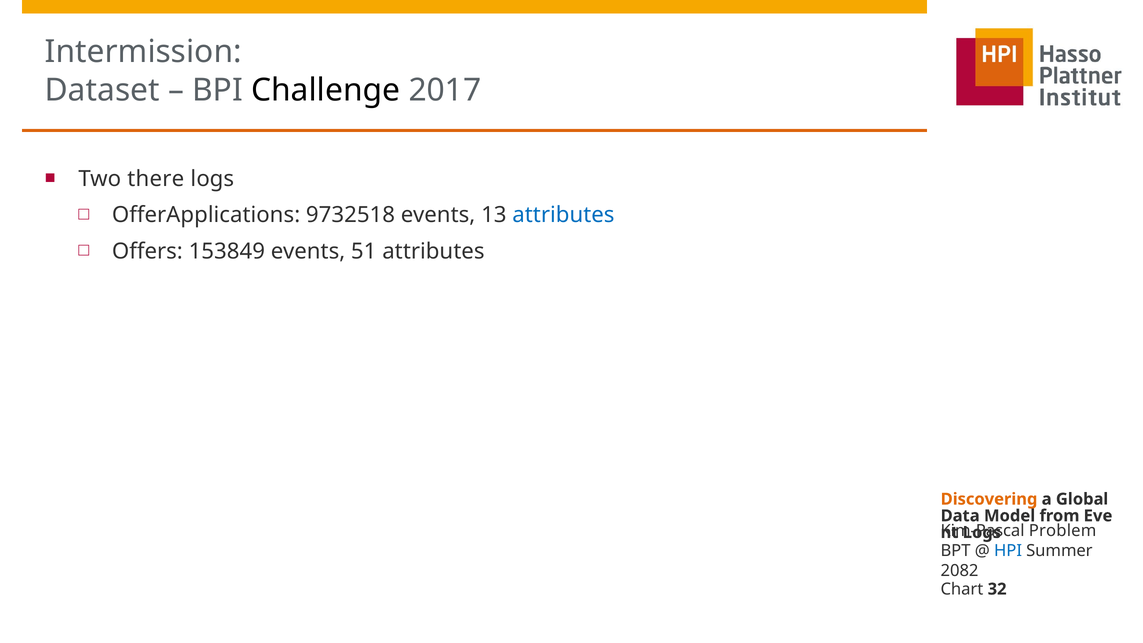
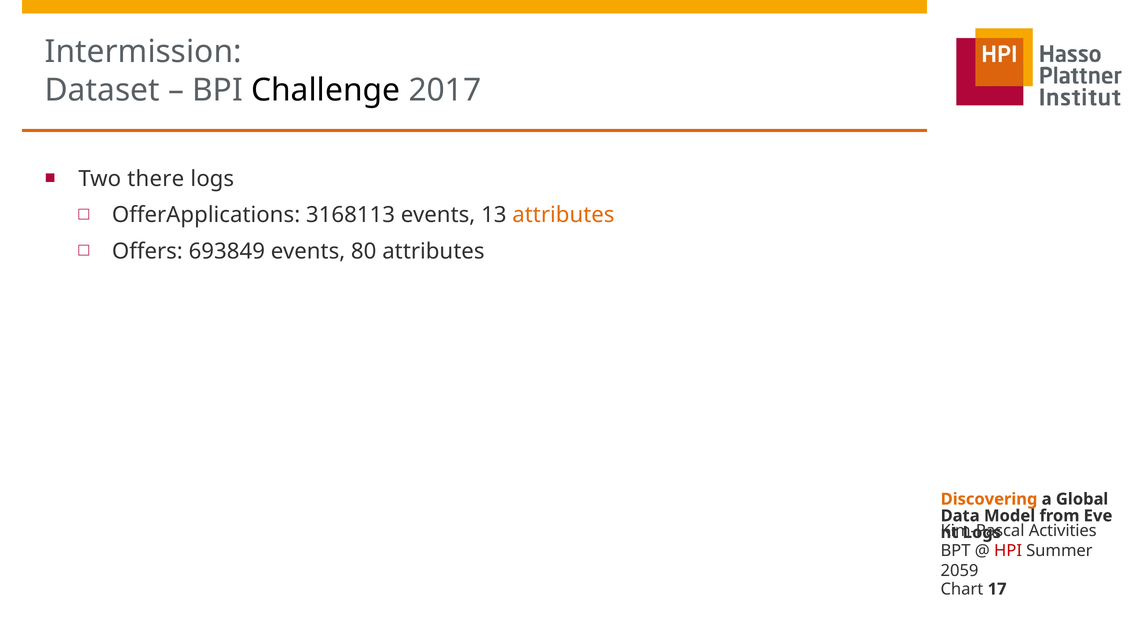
9732518: 9732518 -> 3168113
attributes at (563, 215) colour: blue -> orange
153849: 153849 -> 693849
51: 51 -> 80
Problem: Problem -> Activities
HPI colour: blue -> red
2082: 2082 -> 2059
32: 32 -> 17
